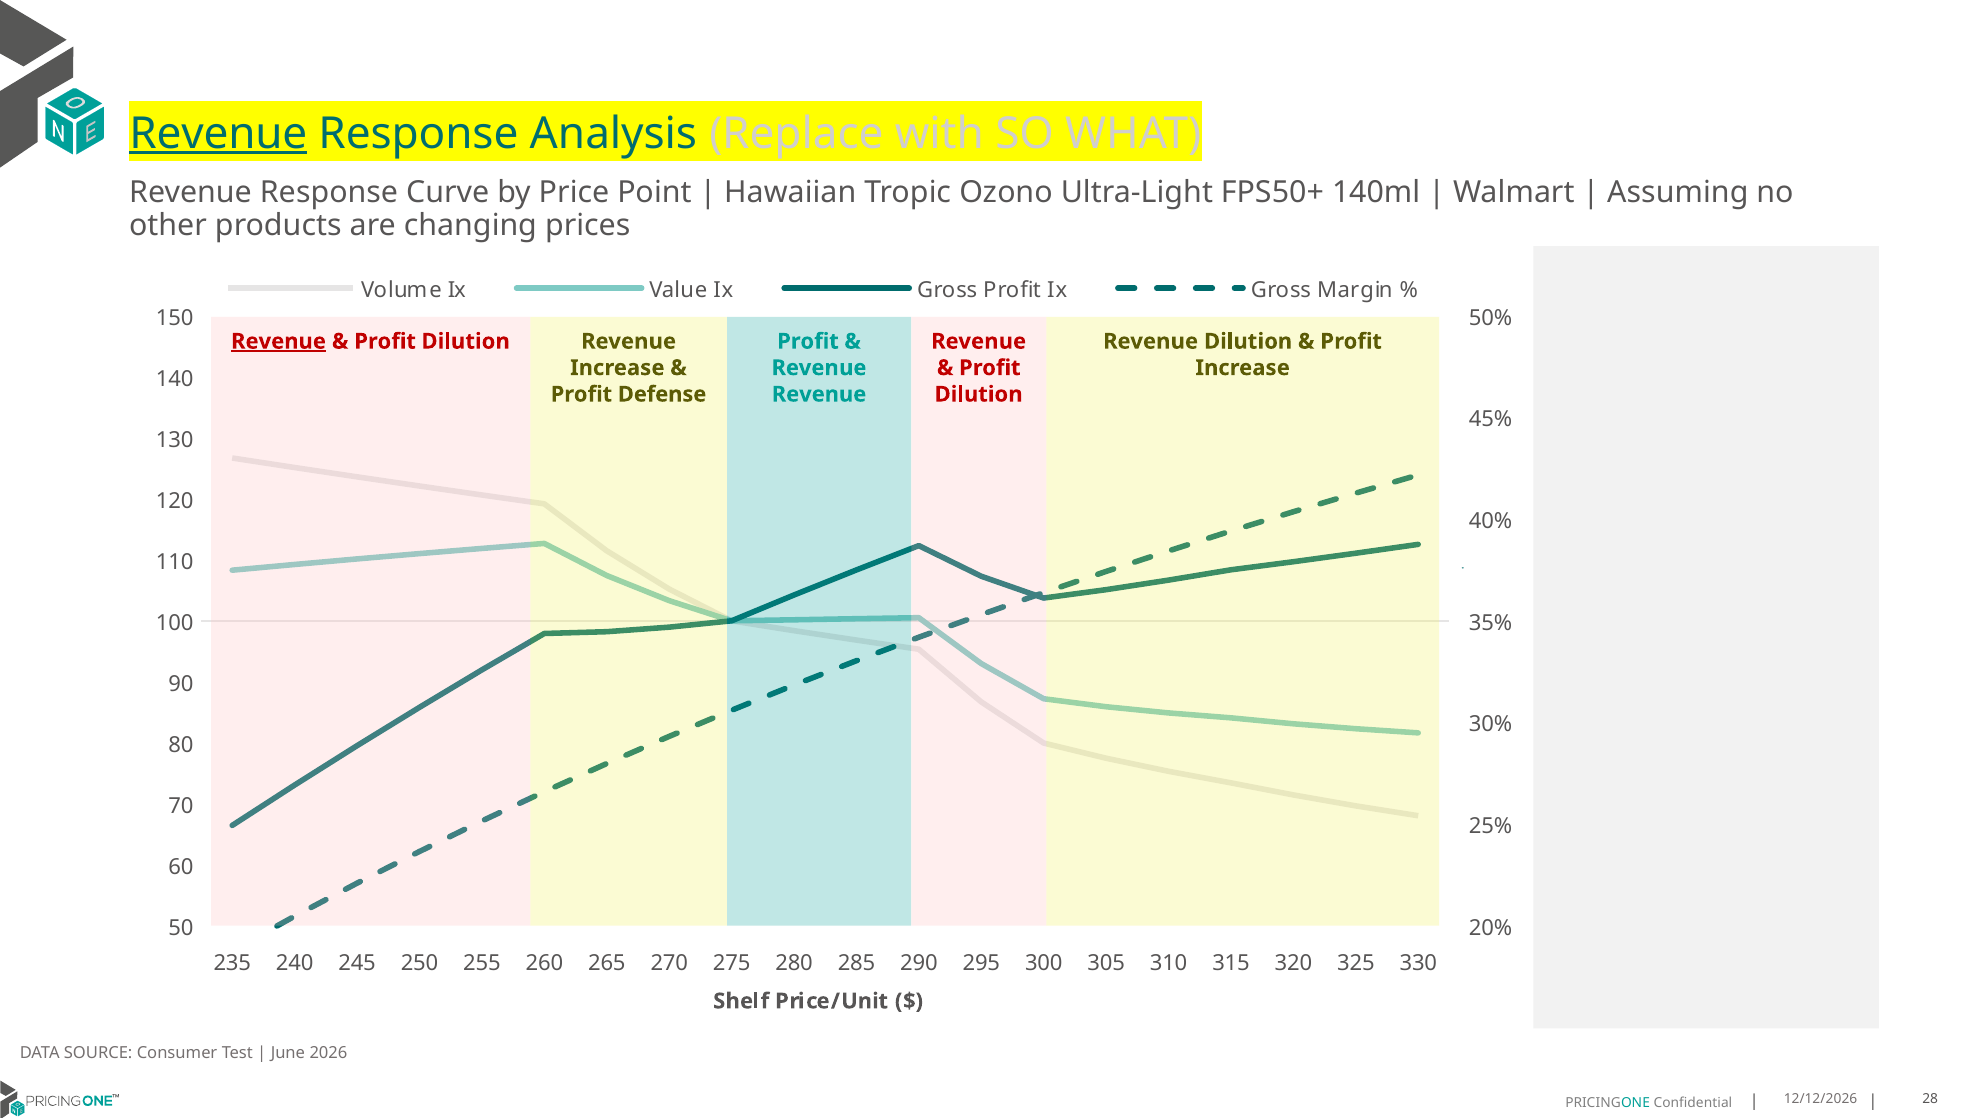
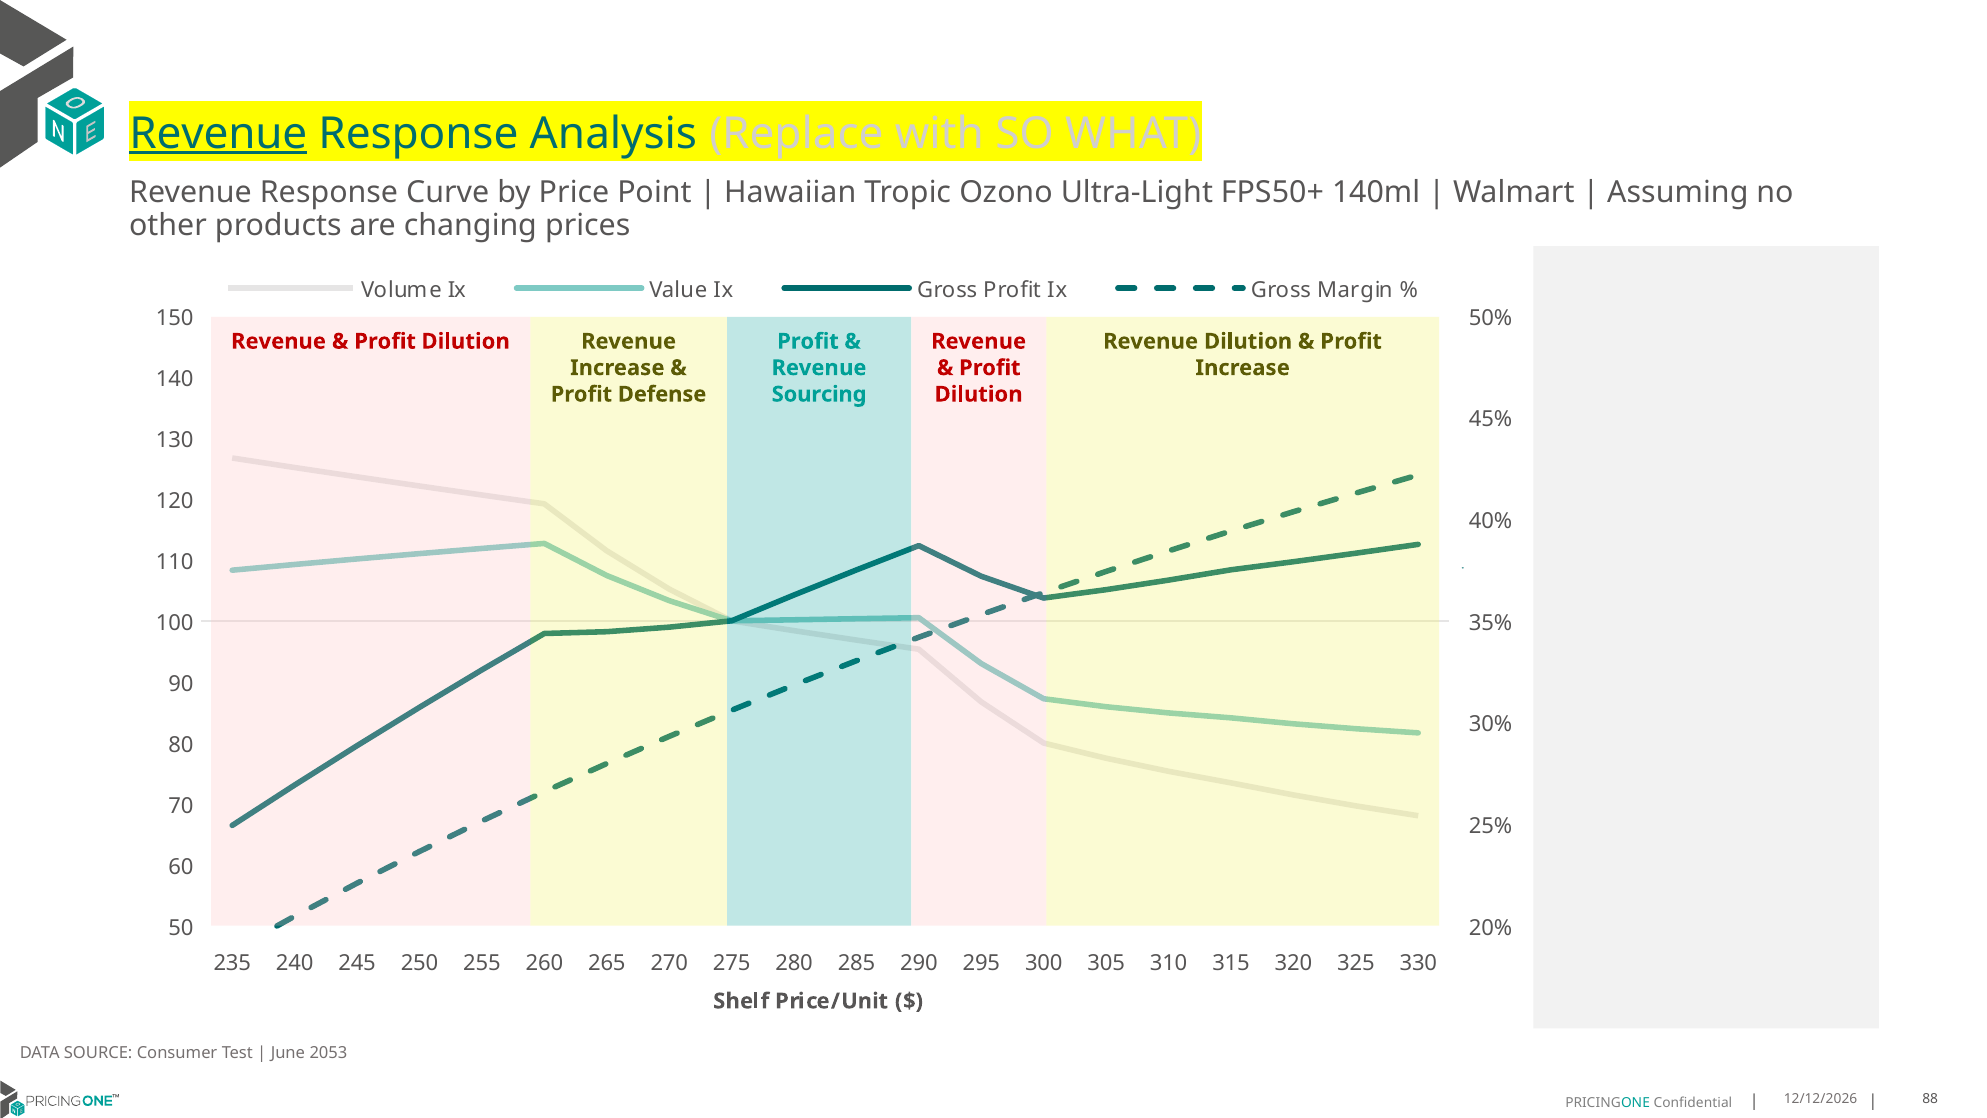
Revenue at (278, 341) underline: present -> none
Revenue at (819, 394): Revenue -> Sourcing
2026: 2026 -> 2053
28: 28 -> 88
